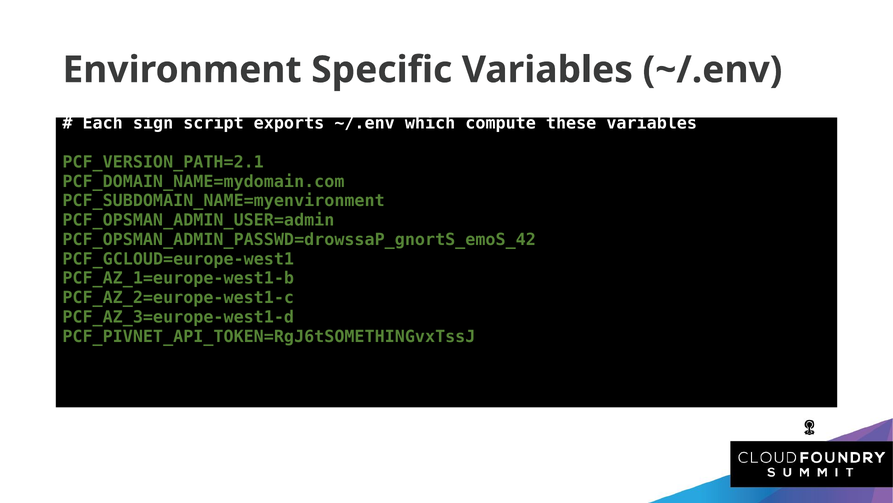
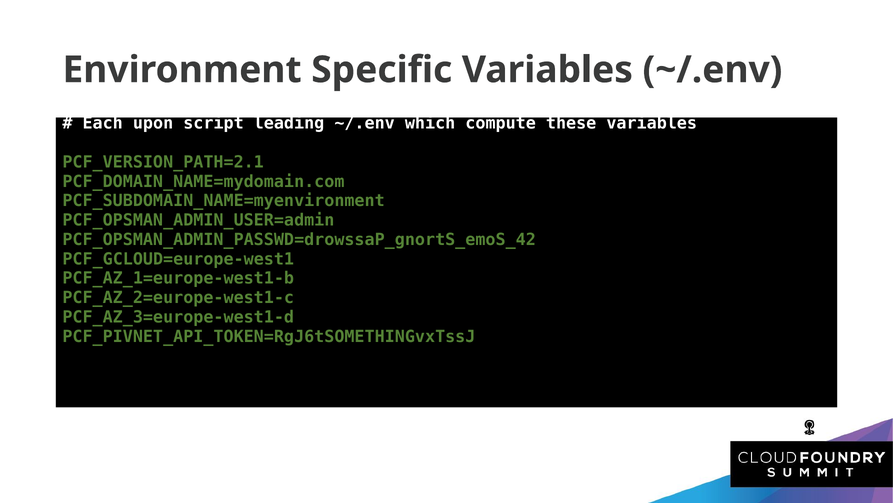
sign: sign -> upon
exports: exports -> leading
